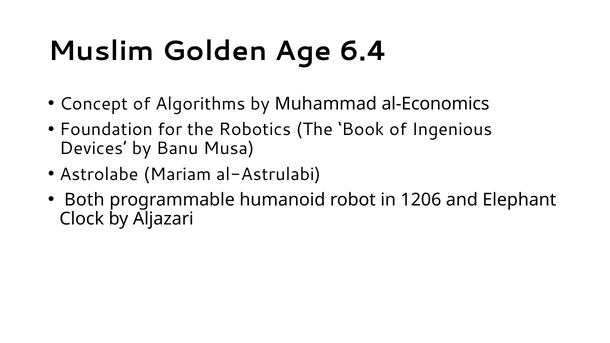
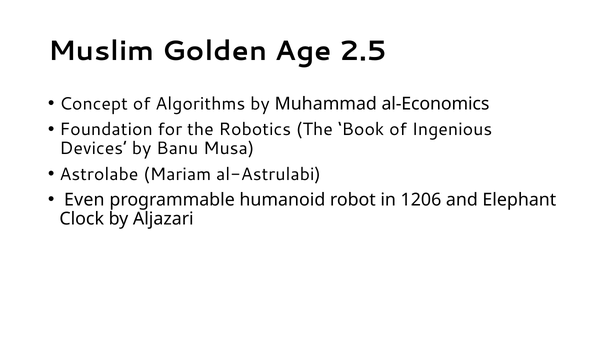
6.4: 6.4 -> 2.5
Both: Both -> Even
